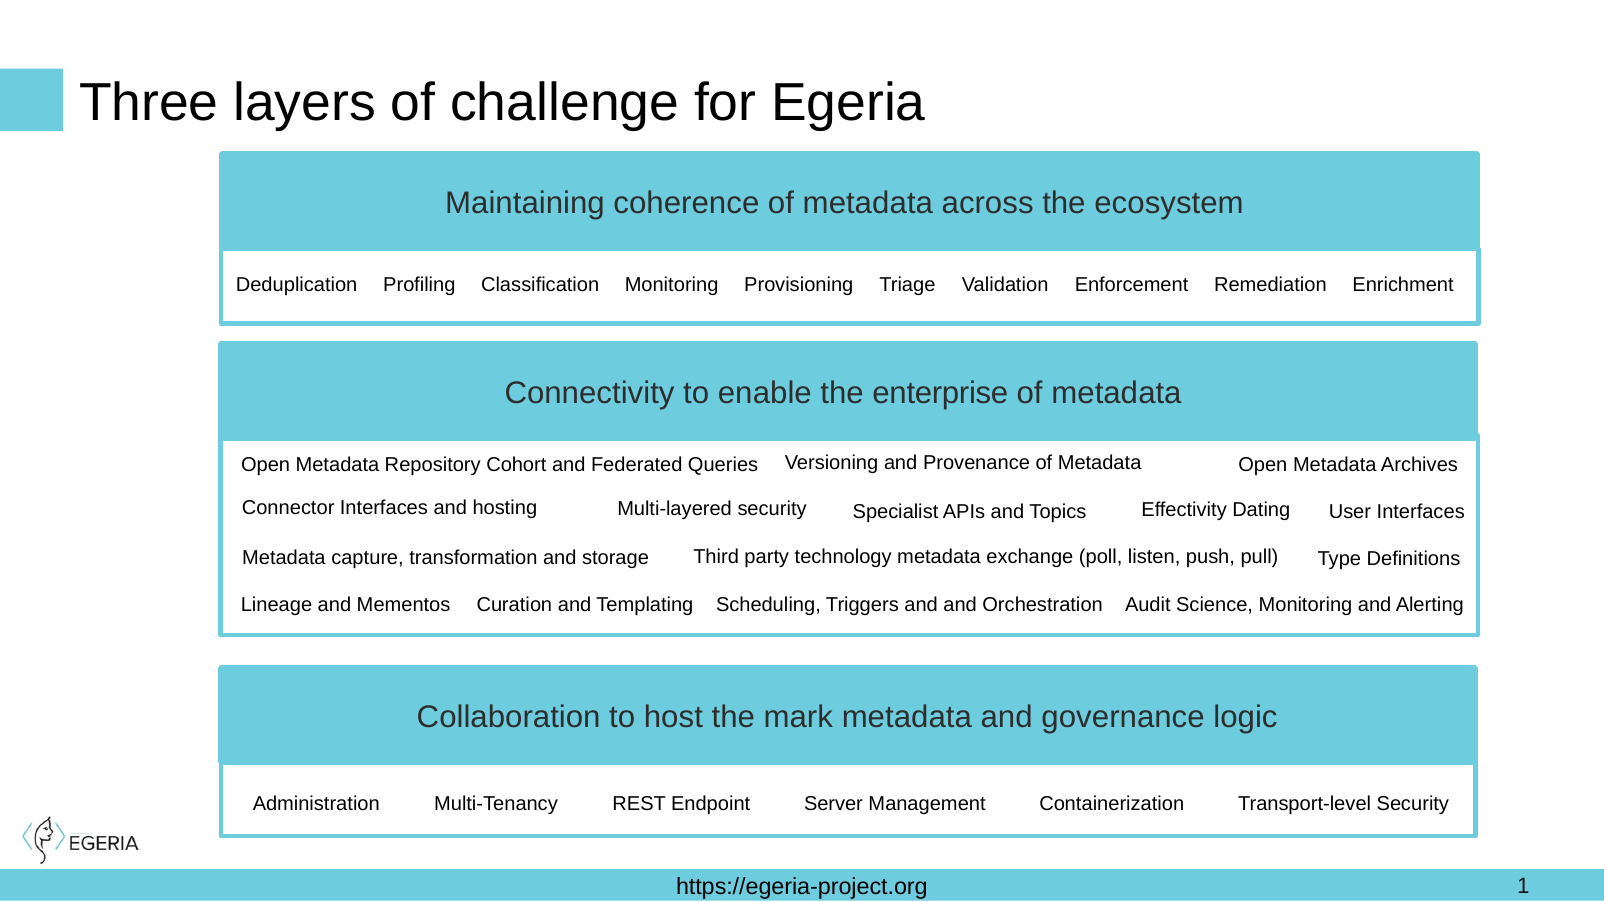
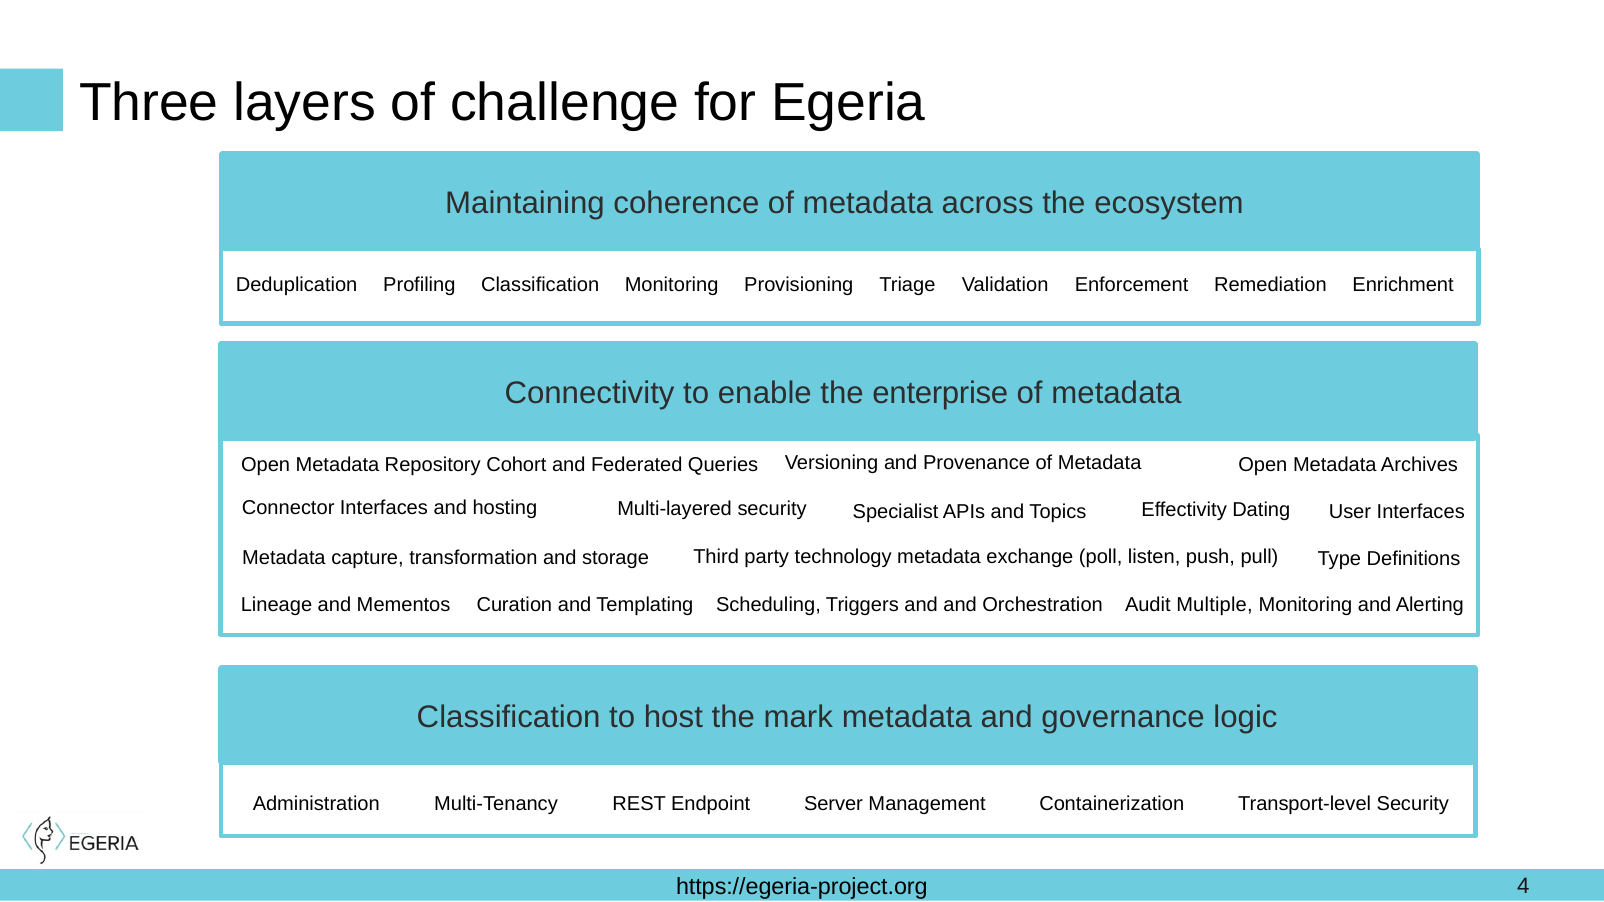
Science: Science -> Multiple
Collaboration at (509, 718): Collaboration -> Classification
1: 1 -> 4
